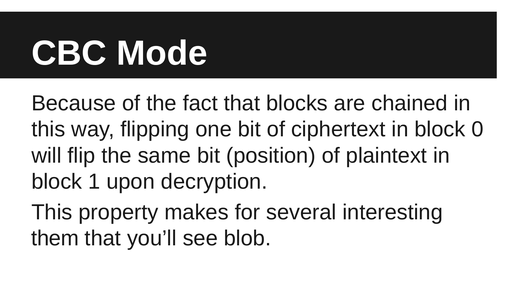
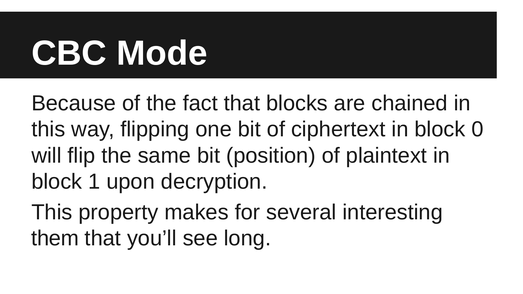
blob: blob -> long
